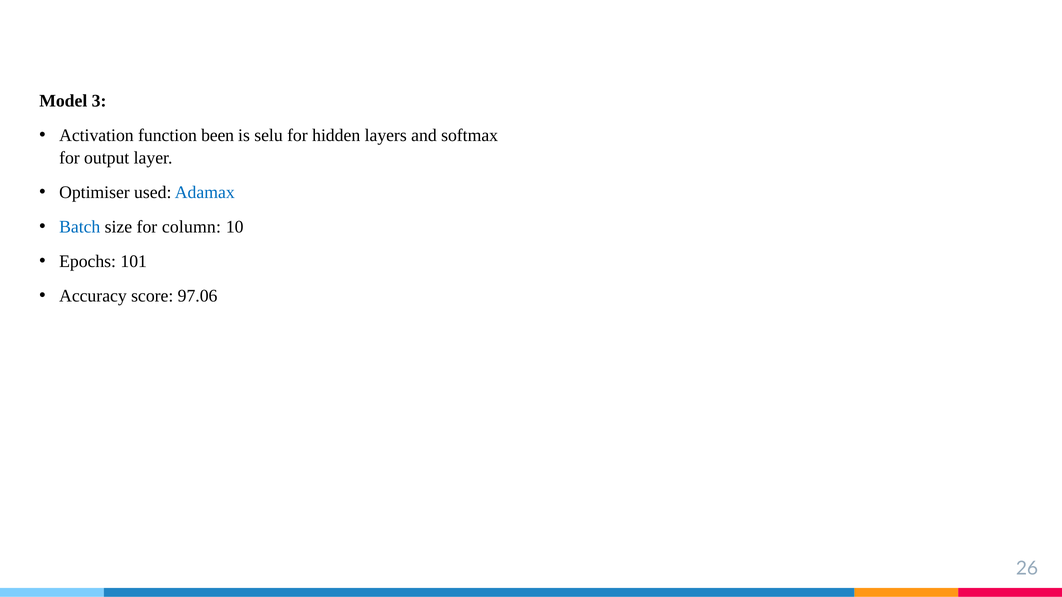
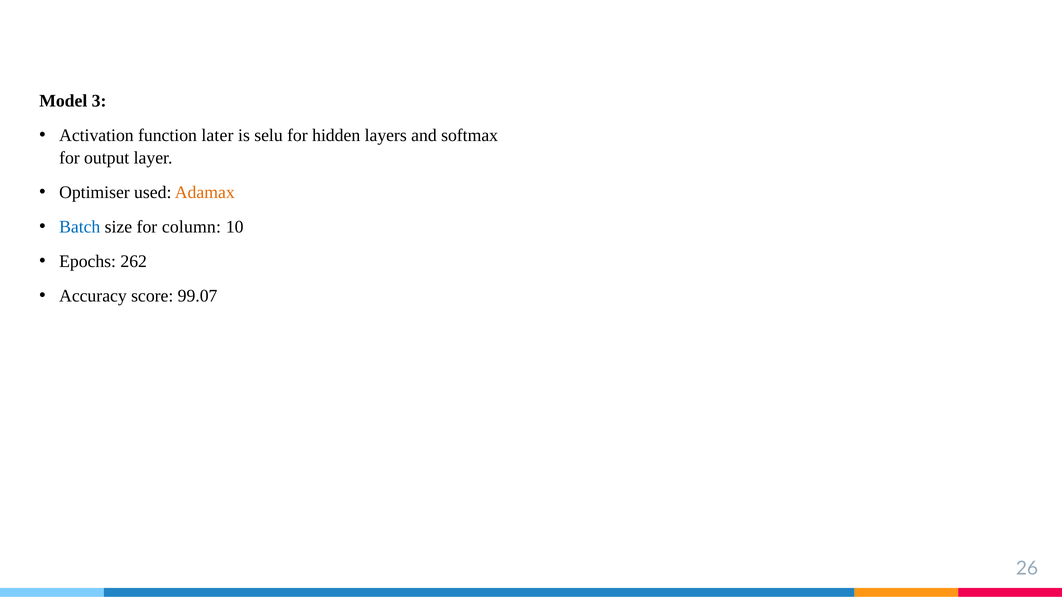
been: been -> later
Adamax colour: blue -> orange
101: 101 -> 262
97.06: 97.06 -> 99.07
